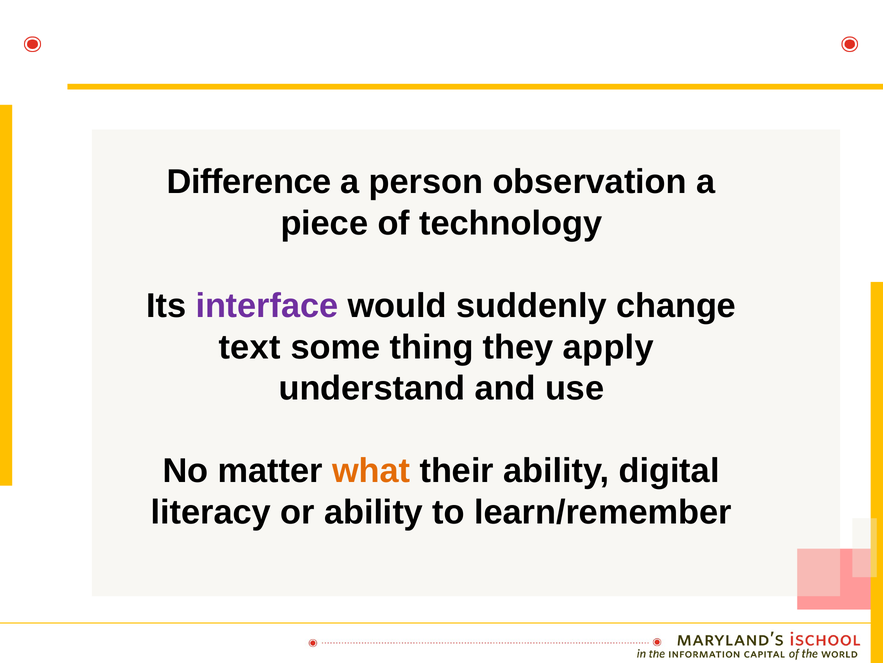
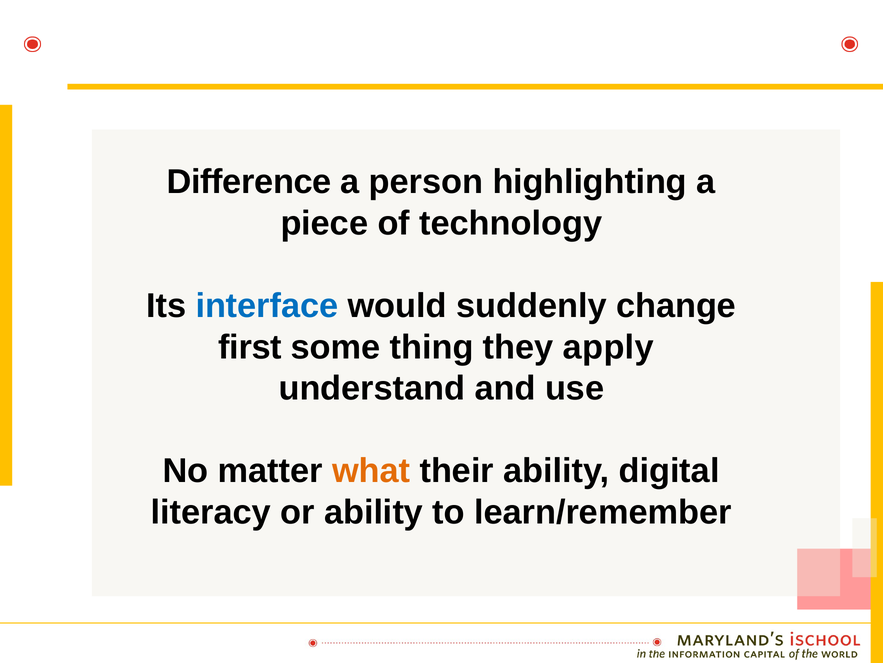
observation: observation -> highlighting
interface colour: purple -> blue
text: text -> first
